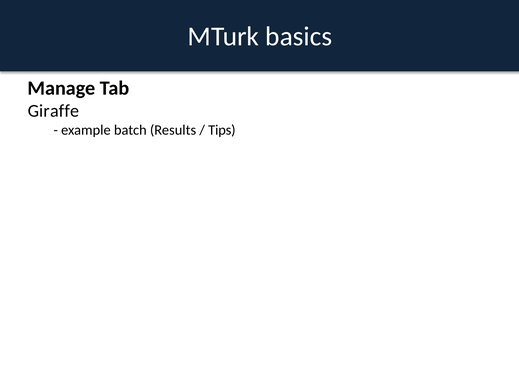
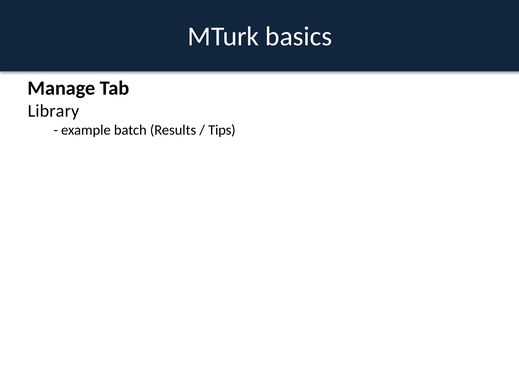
Giraffe: Giraffe -> Library
